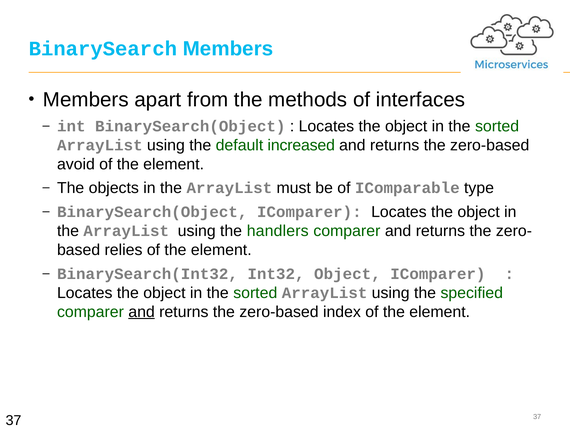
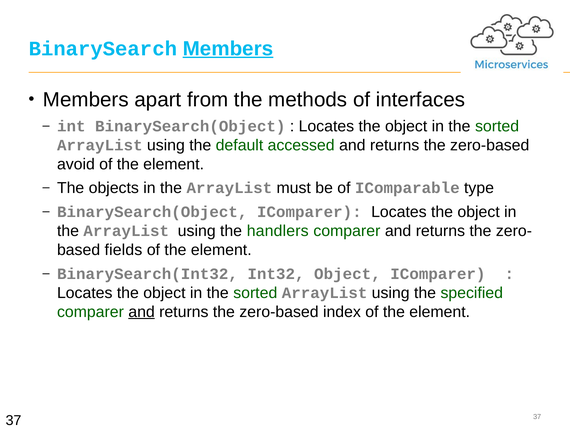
Members at (228, 49) underline: none -> present
increased: increased -> accessed
relies: relies -> fields
